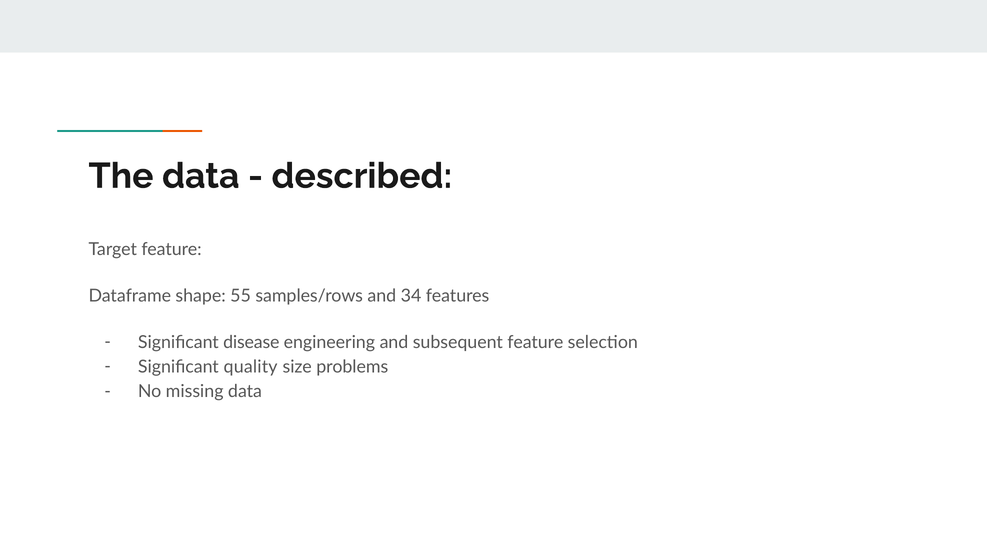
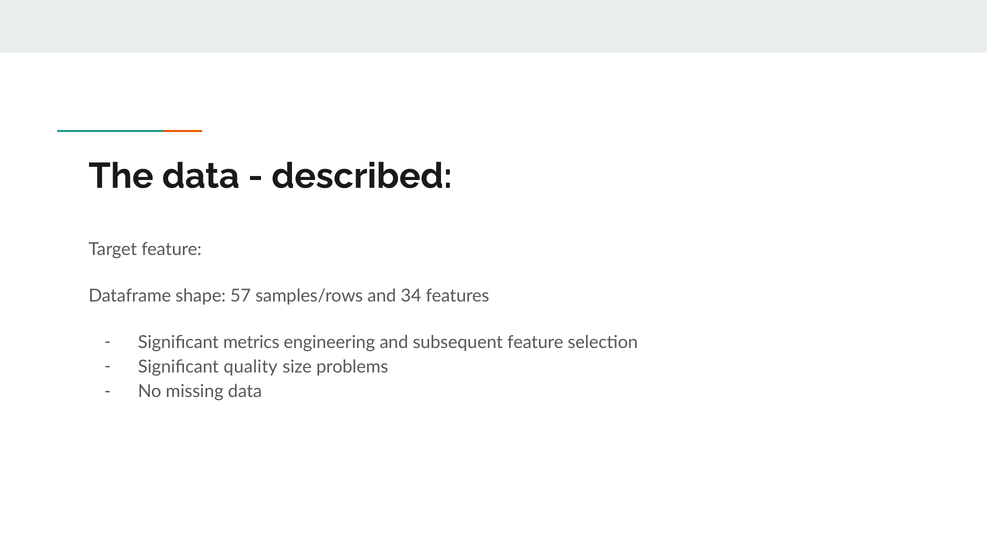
55: 55 -> 57
disease: disease -> metrics
